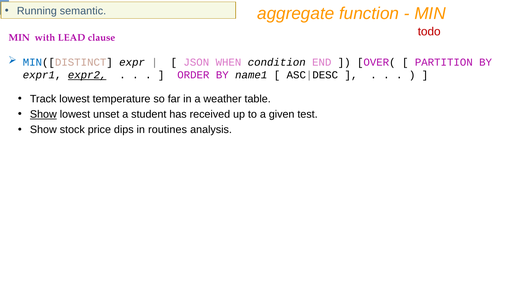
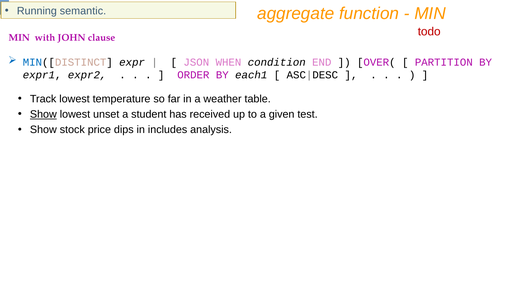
LEAD: LEAD -> JOHN
expr2 underline: present -> none
name1: name1 -> each1
routines: routines -> includes
